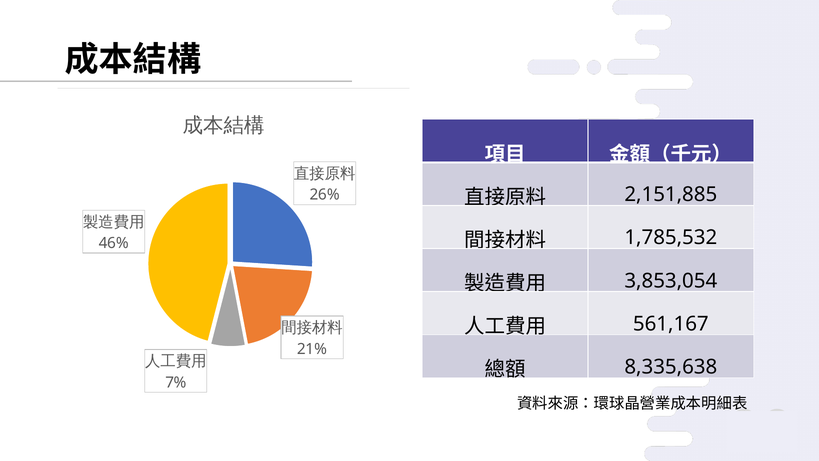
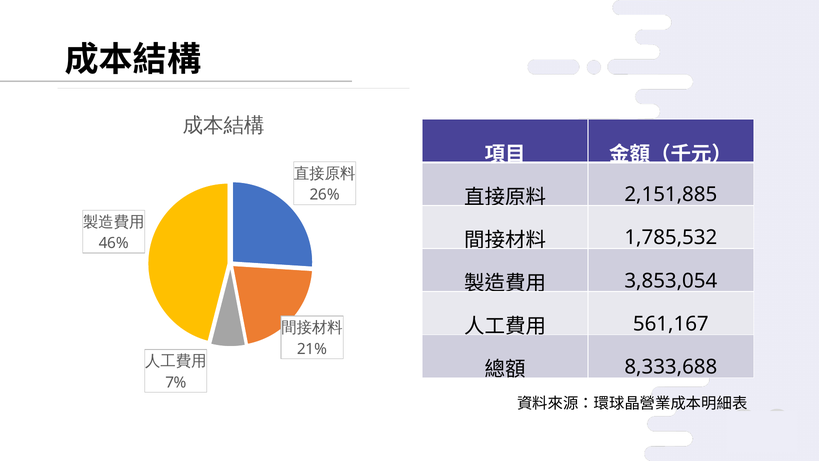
8,335,638: 8,335,638 -> 8,333,688
